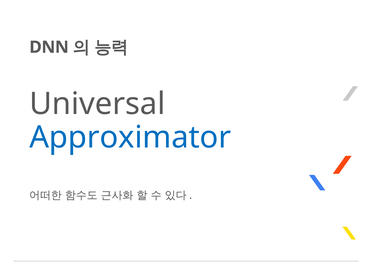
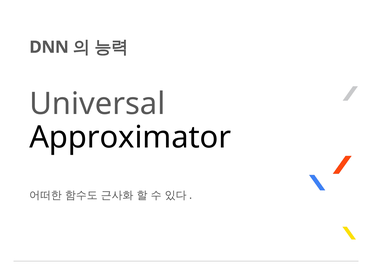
Approximator colour: blue -> black
